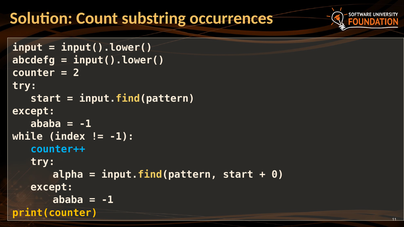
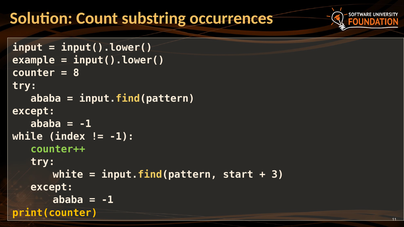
abcdefg: abcdefg -> example
2: 2 -> 8
start at (46, 99): start -> ababa
counter++ colour: light blue -> light green
alpha: alpha -> white
0: 0 -> 3
